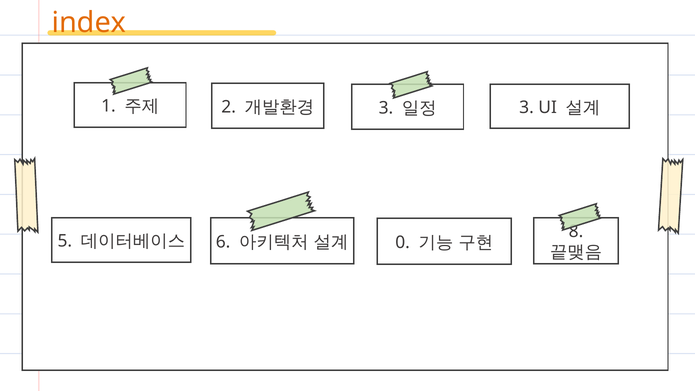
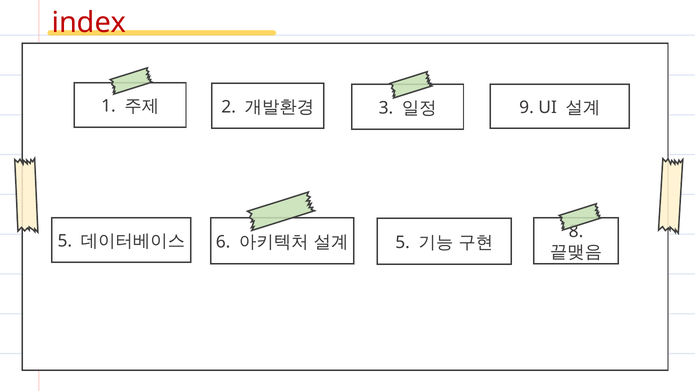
index colour: orange -> red
3 at (527, 107): 3 -> 9
0 at (403, 242): 0 -> 5
